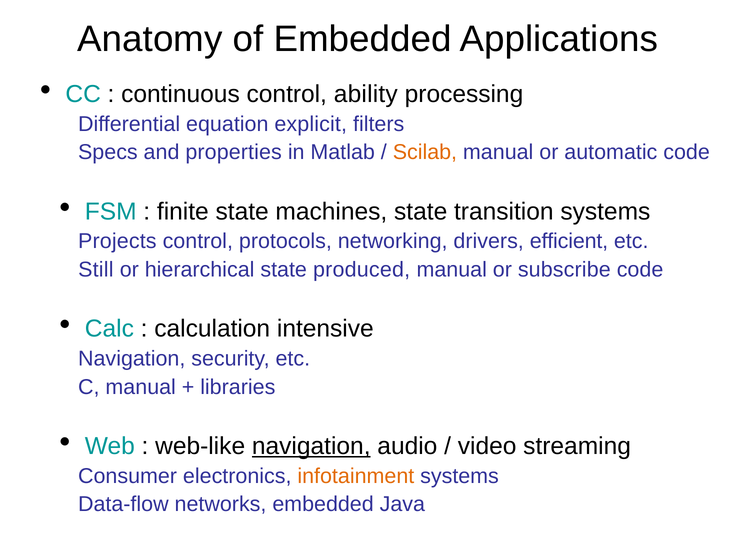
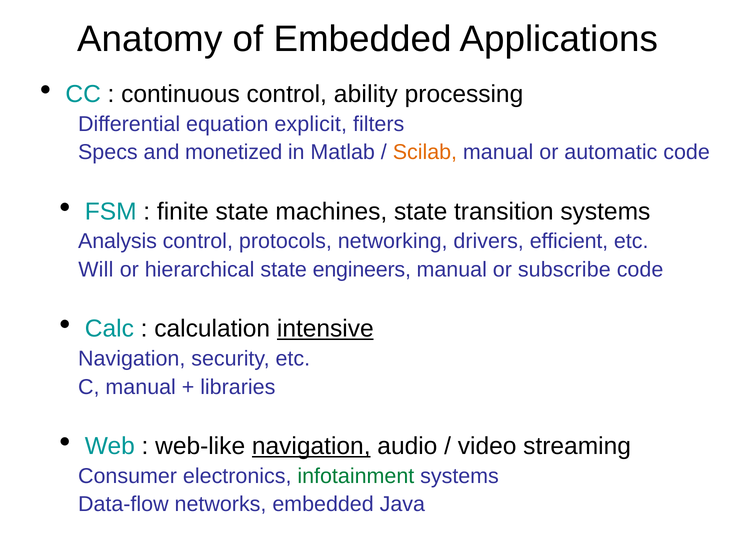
properties: properties -> monetized
Projects: Projects -> Analysis
Still: Still -> Will
produced: produced -> engineers
intensive underline: none -> present
infotainment colour: orange -> green
